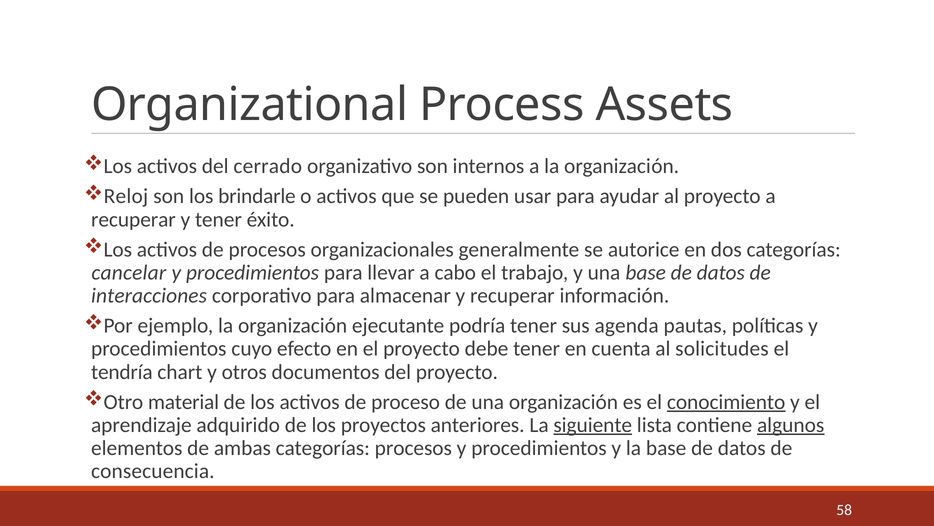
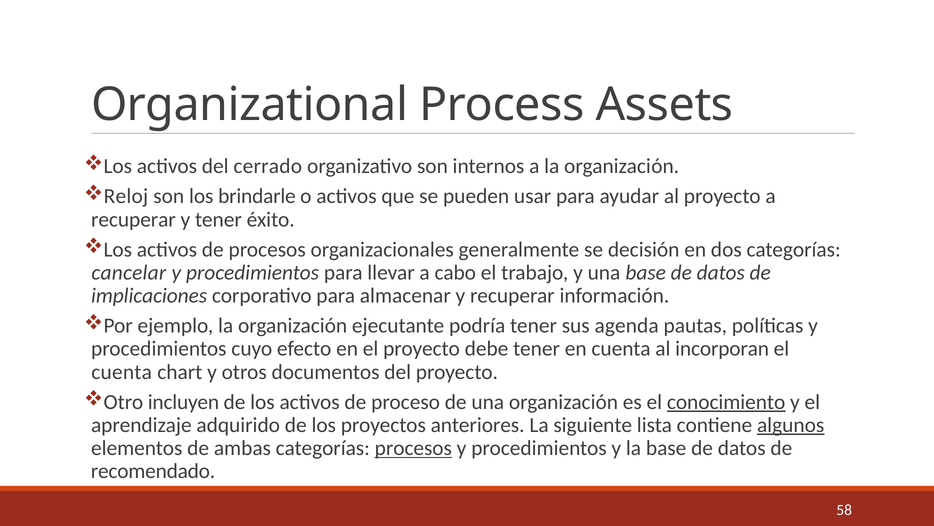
autorice: autorice -> decisión
interacciones: interacciones -> implicaciones
solicitudes: solicitudes -> incorporan
tendría at (122, 372): tendría -> cuenta
material: material -> incluyen
siguiente underline: present -> none
procesos at (413, 448) underline: none -> present
consecuencia: consecuencia -> recomendado
